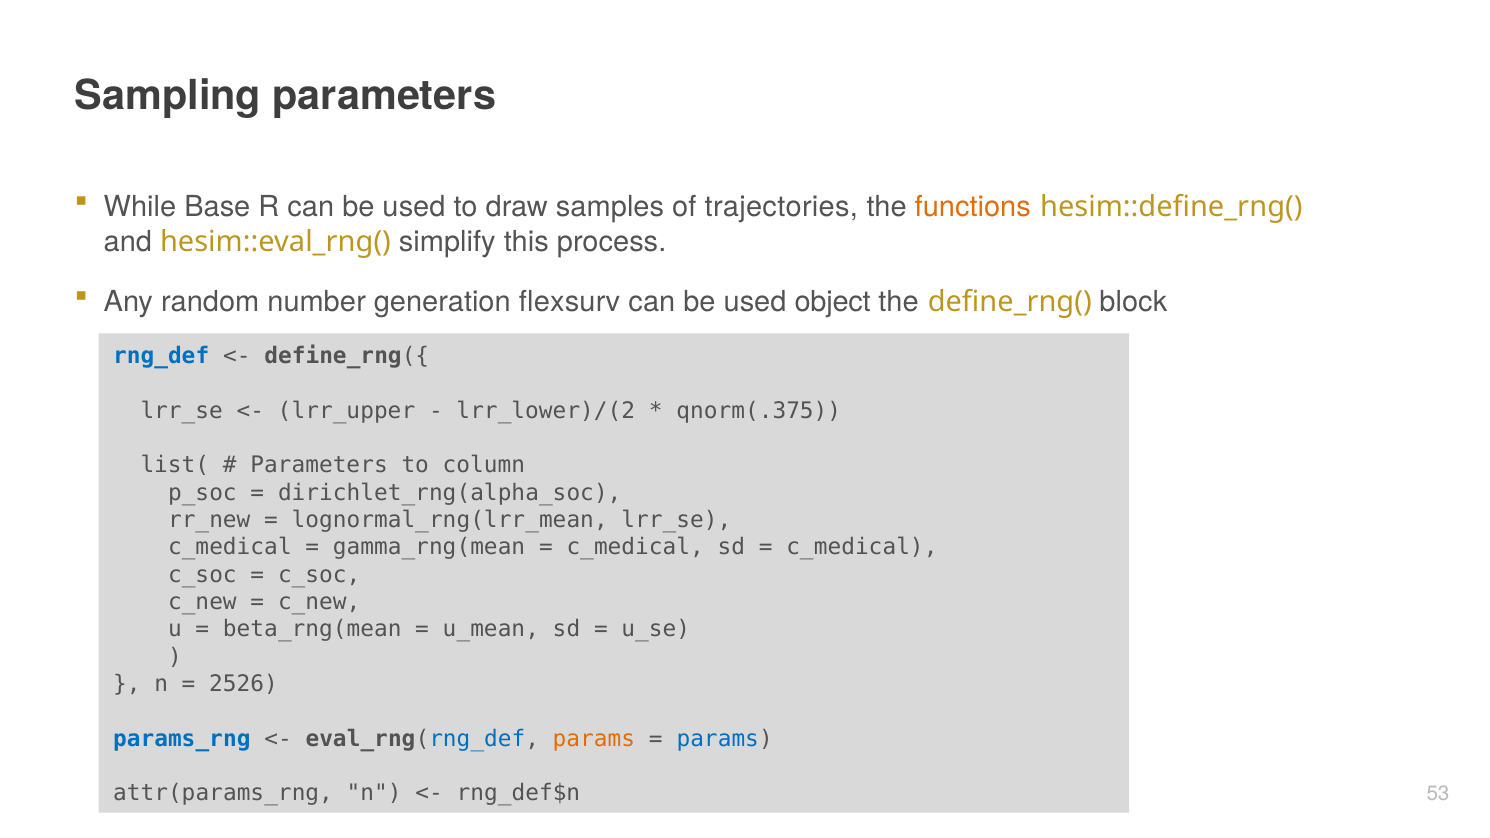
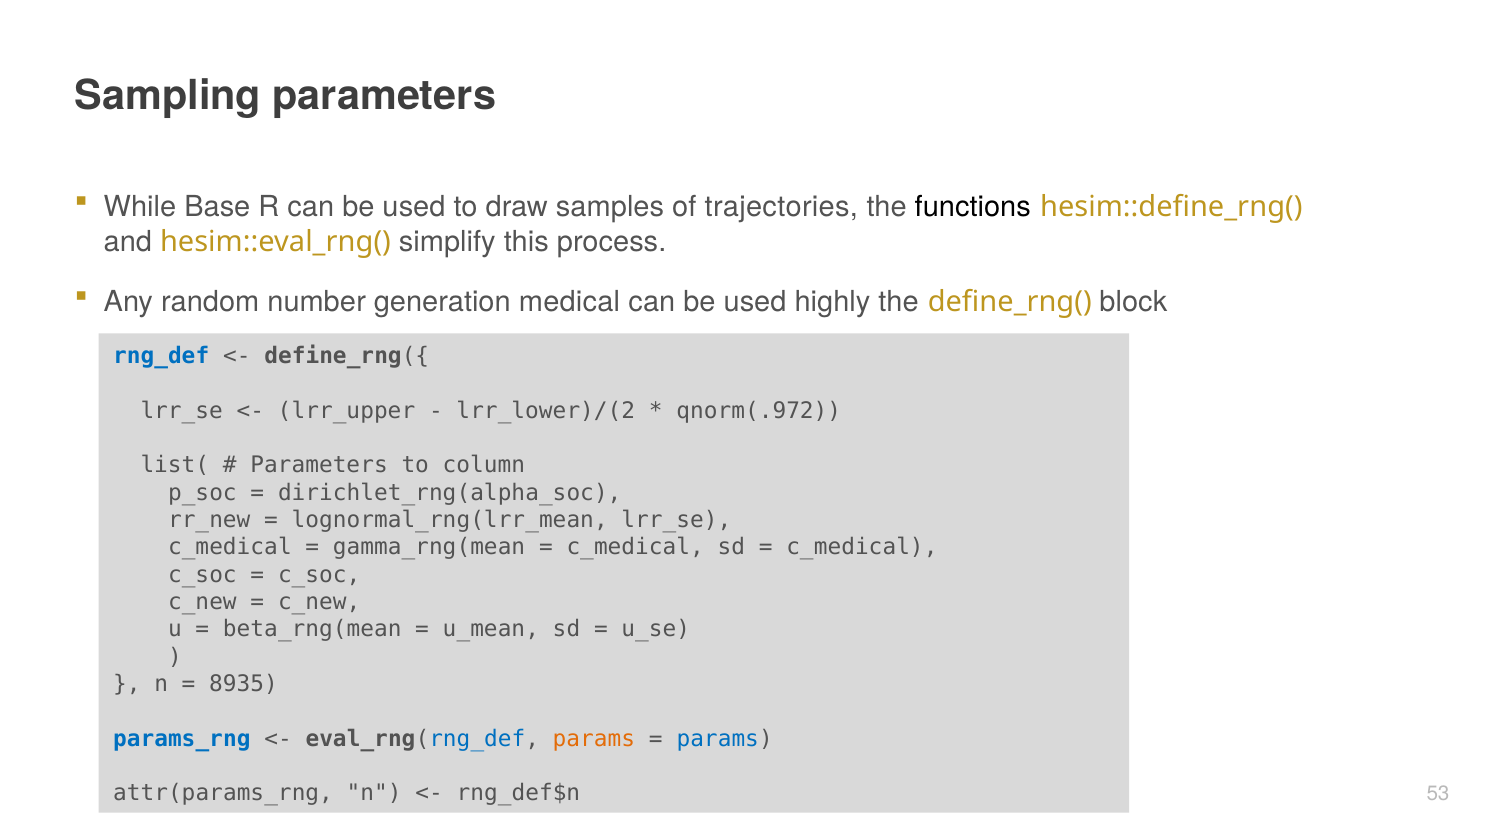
functions colour: orange -> black
flexsurv: flexsurv -> medical
object: object -> highly
qnorm(.375: qnorm(.375 -> qnorm(.972
2526: 2526 -> 8935
